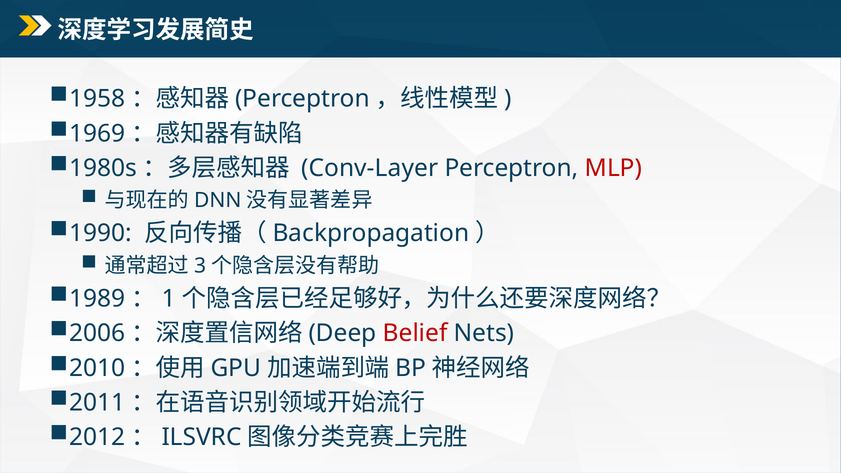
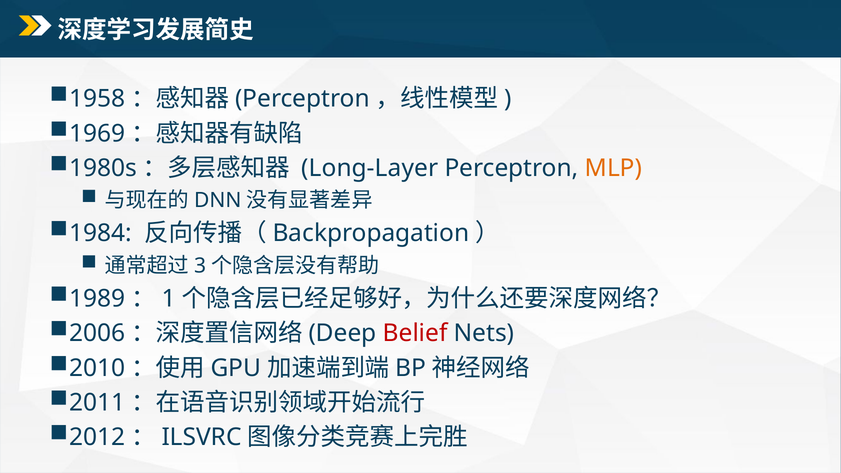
Conv-Layer: Conv-Layer -> Long-Layer
MLP colour: red -> orange
1990: 1990 -> 1984
